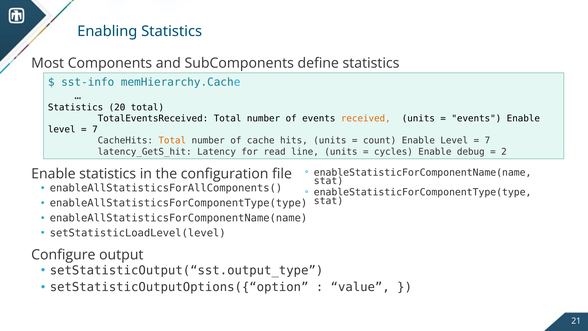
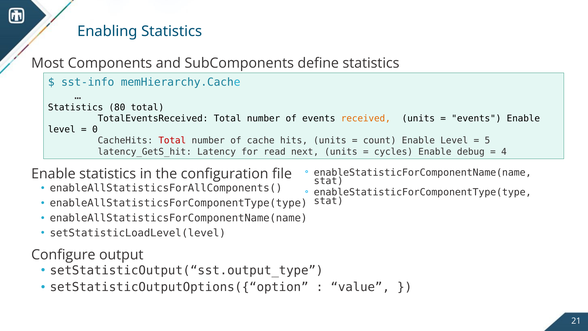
20: 20 -> 80
7 at (95, 129): 7 -> 0
Total at (172, 141) colour: orange -> red
7 at (487, 141): 7 -> 5
line: line -> next
2: 2 -> 4
